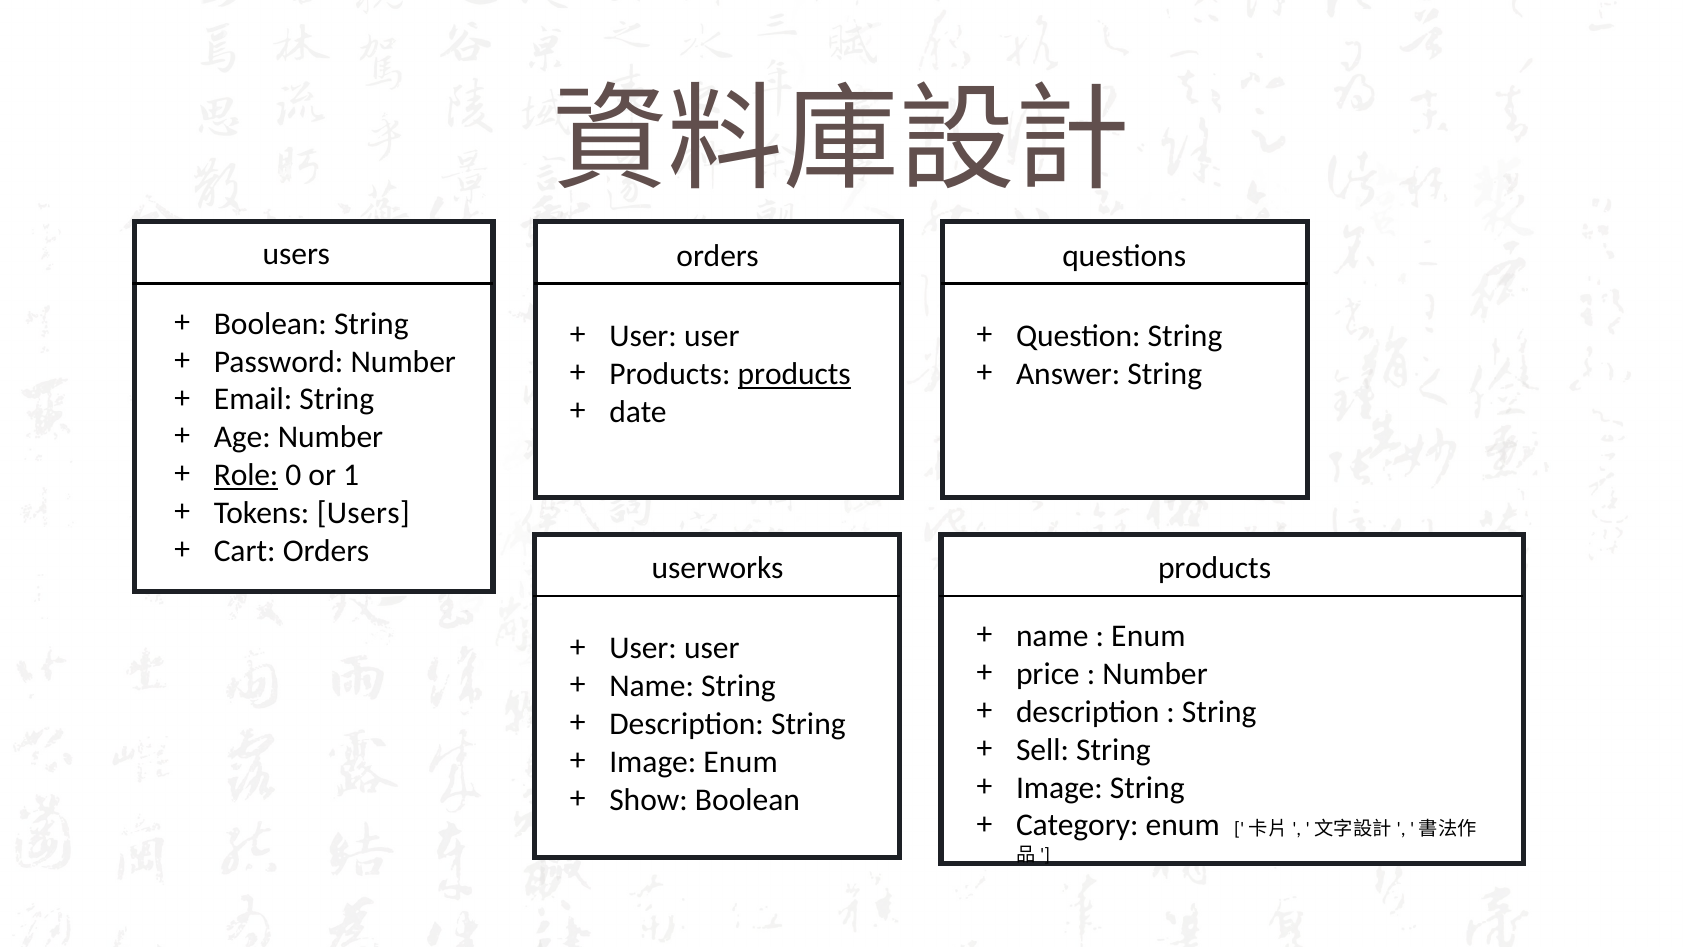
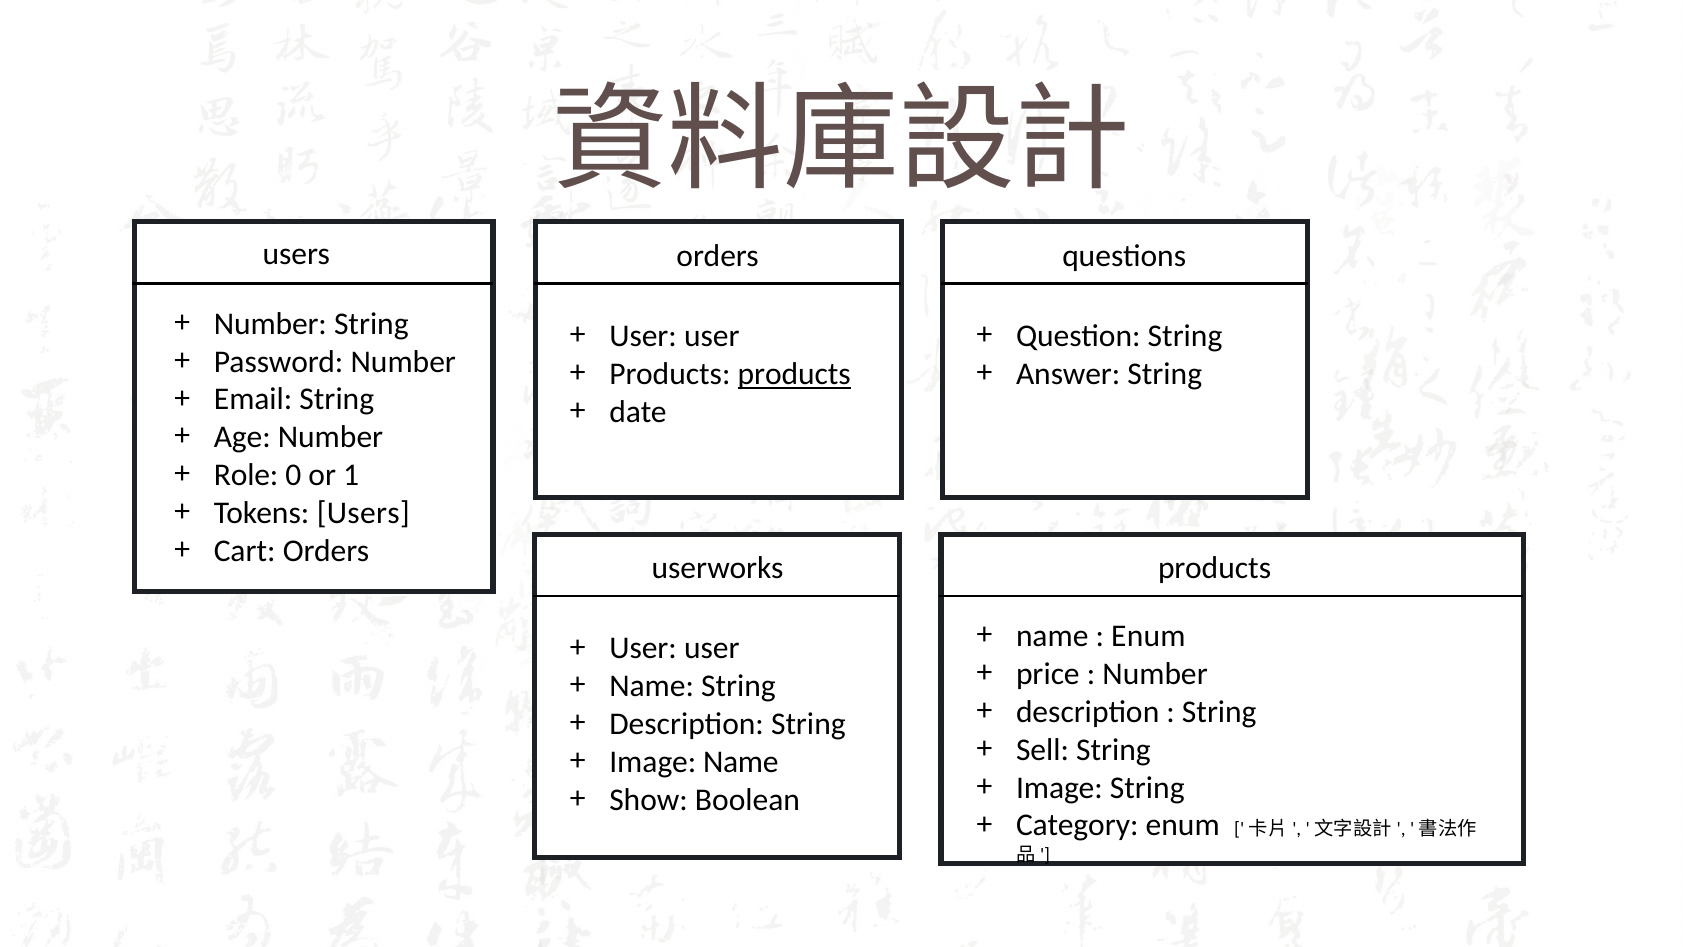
Boolean at (270, 324): Boolean -> Number
Role underline: present -> none
Image Enum: Enum -> Name
